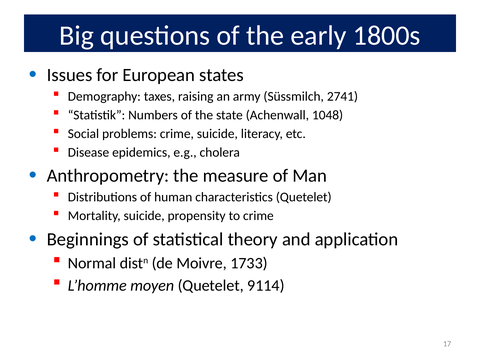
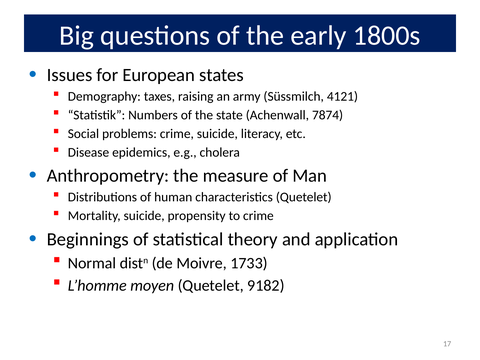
2741: 2741 -> 4121
1048: 1048 -> 7874
9114: 9114 -> 9182
